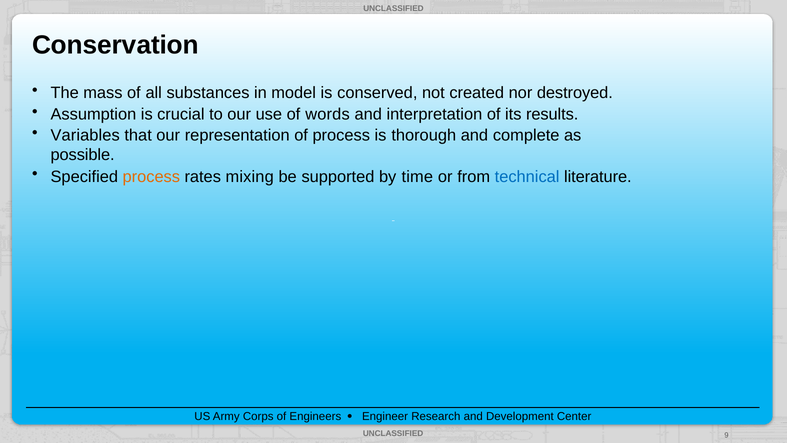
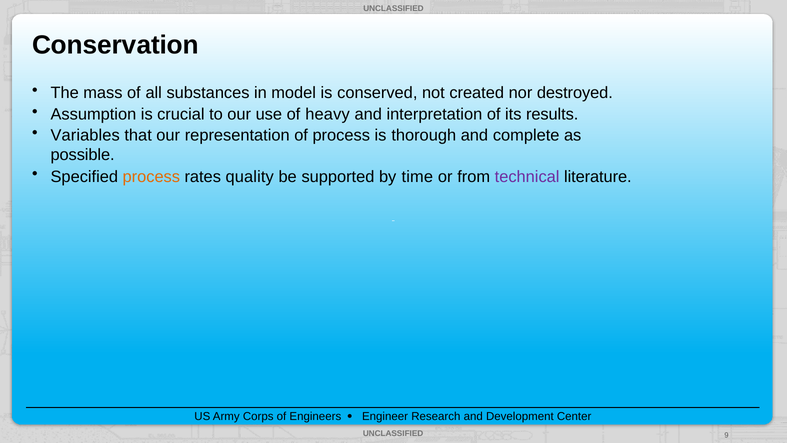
words: words -> heavy
mixing: mixing -> quality
technical colour: blue -> purple
